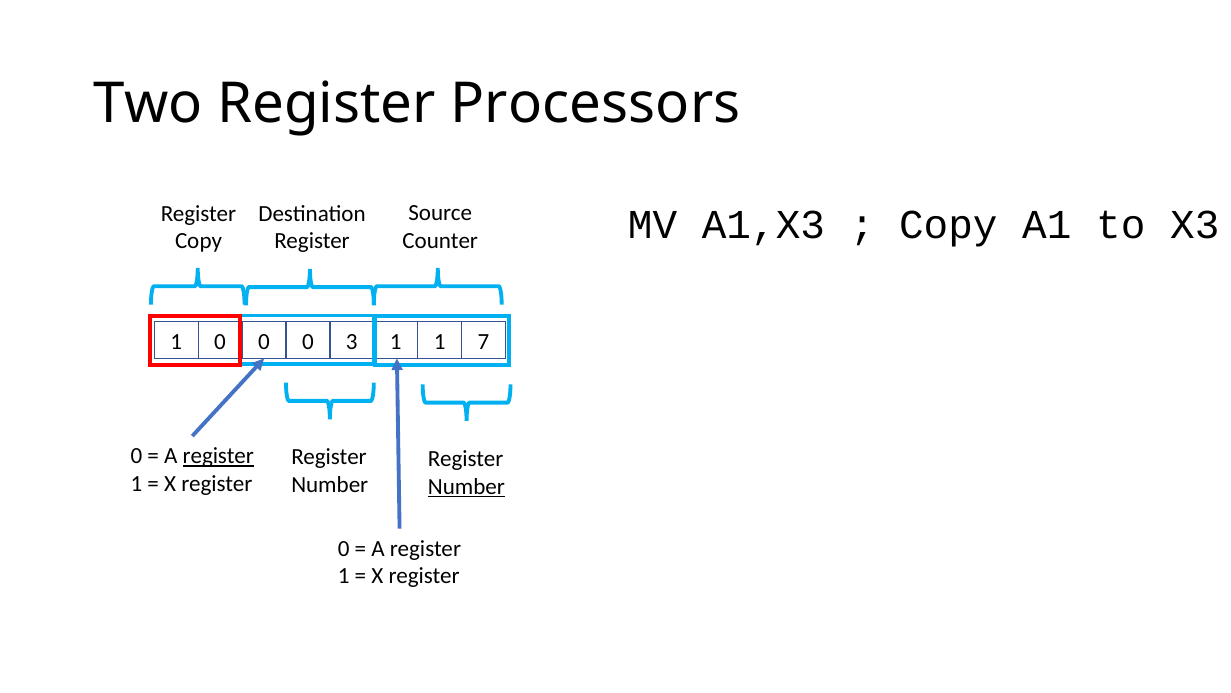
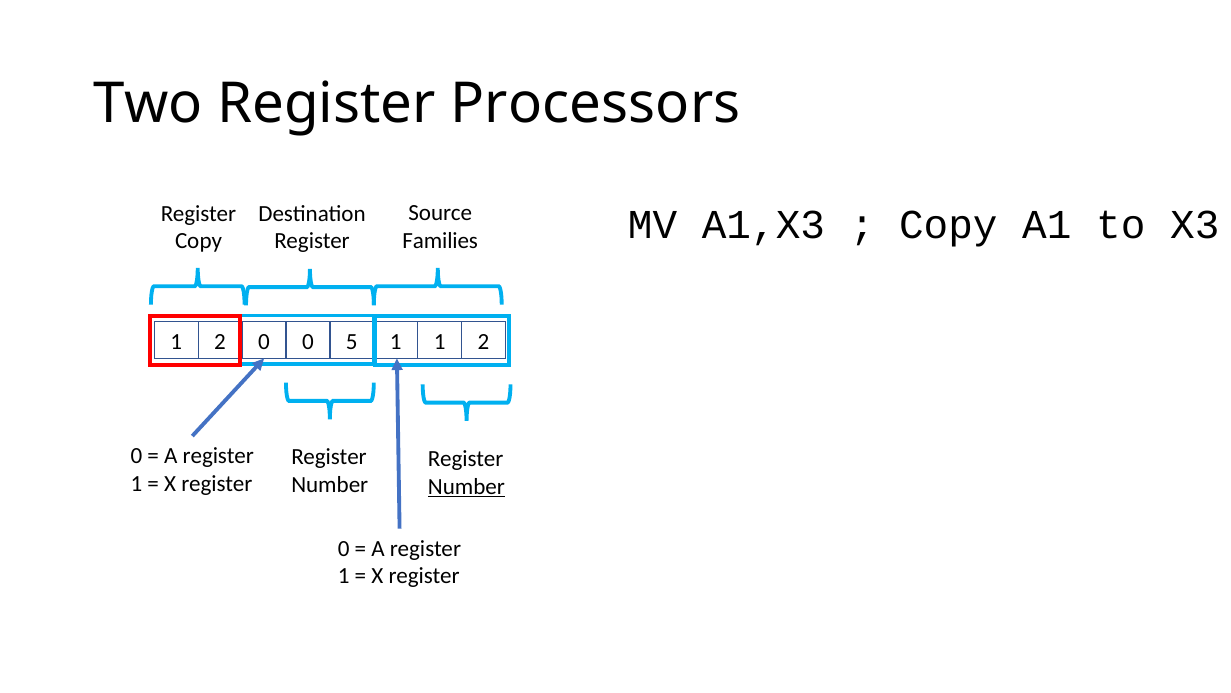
Counter: Counter -> Families
0 at (220, 341): 0 -> 2
3: 3 -> 5
1 1 7: 7 -> 2
register at (218, 456) underline: present -> none
